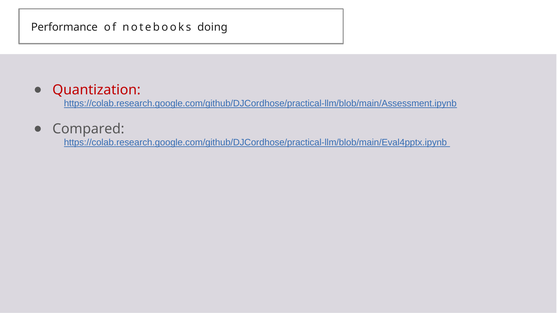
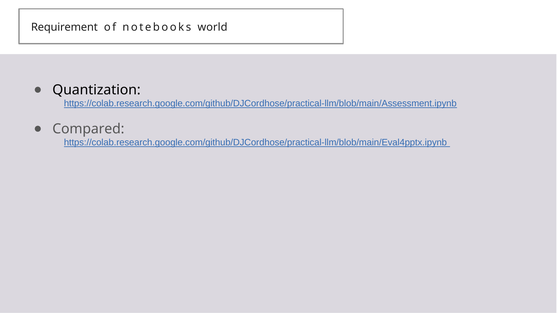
Performance: Performance -> Requirement
doing: doing -> world
Quantization colour: red -> black
